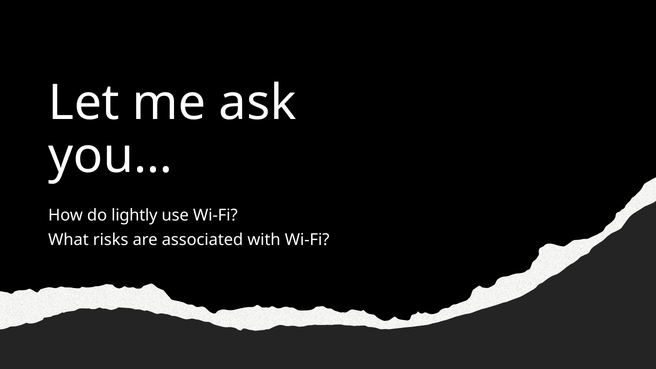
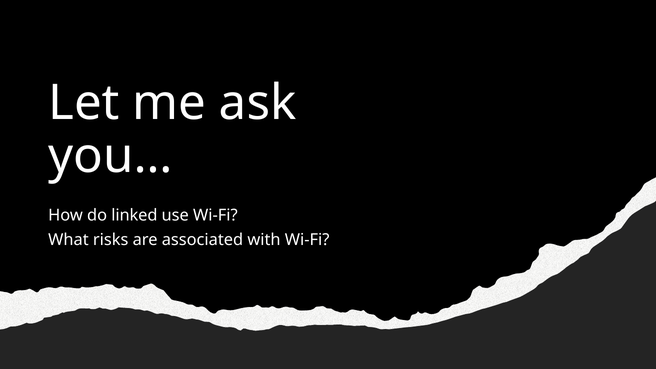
lightly: lightly -> linked
